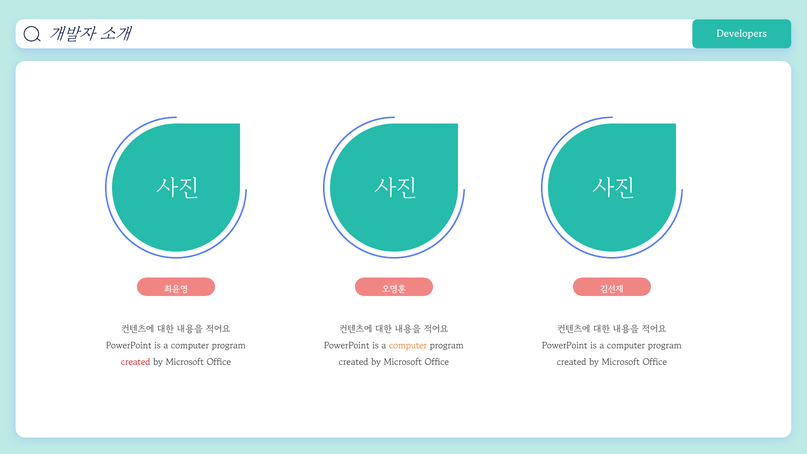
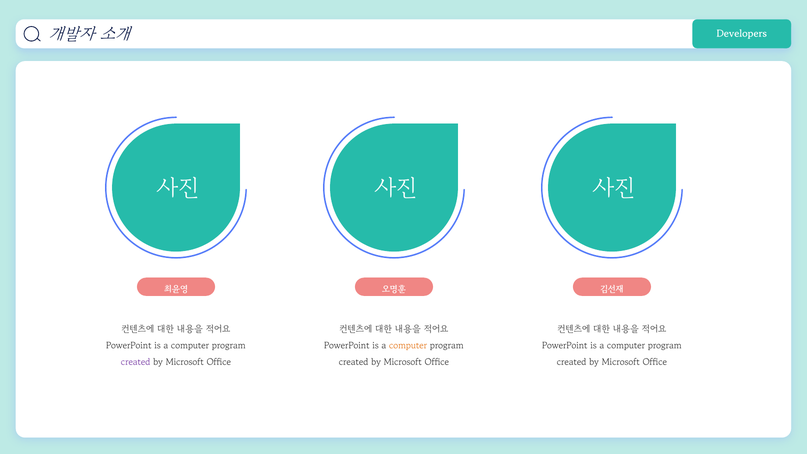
created at (136, 363) colour: red -> purple
